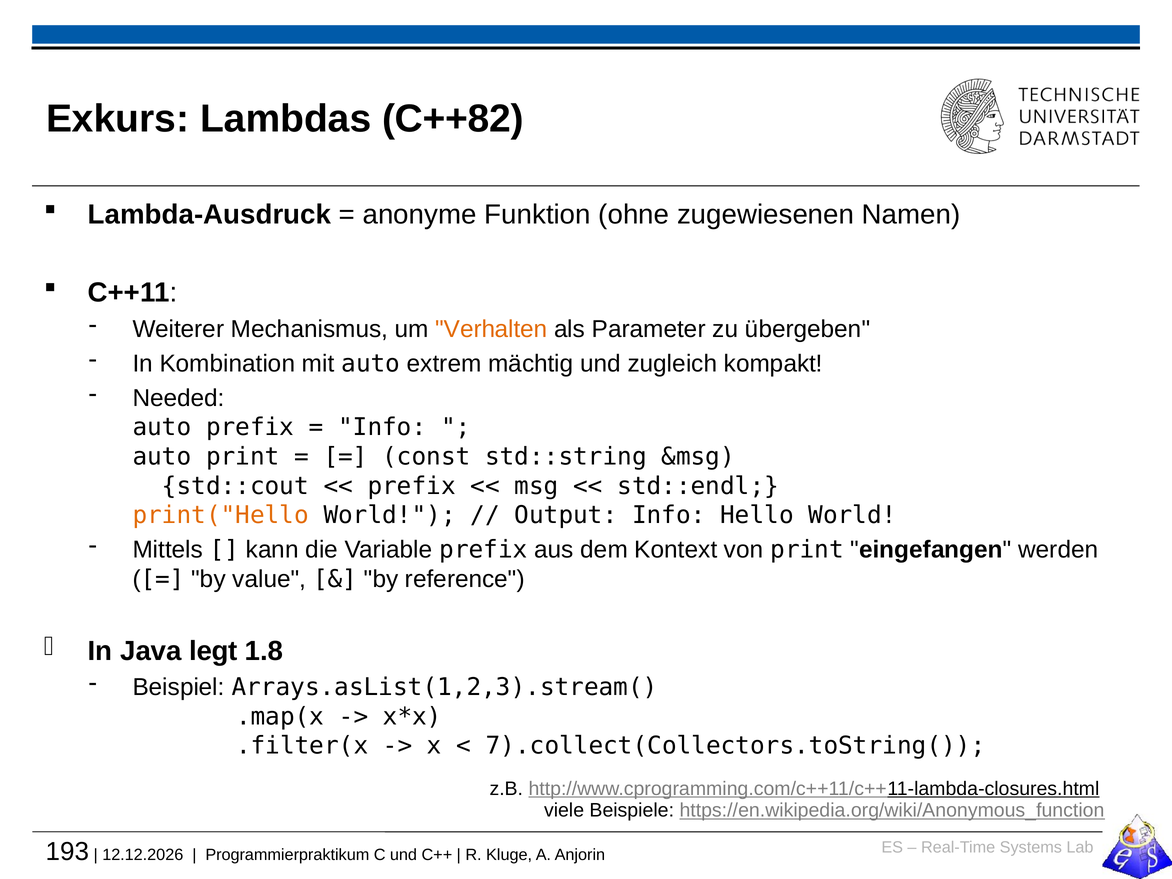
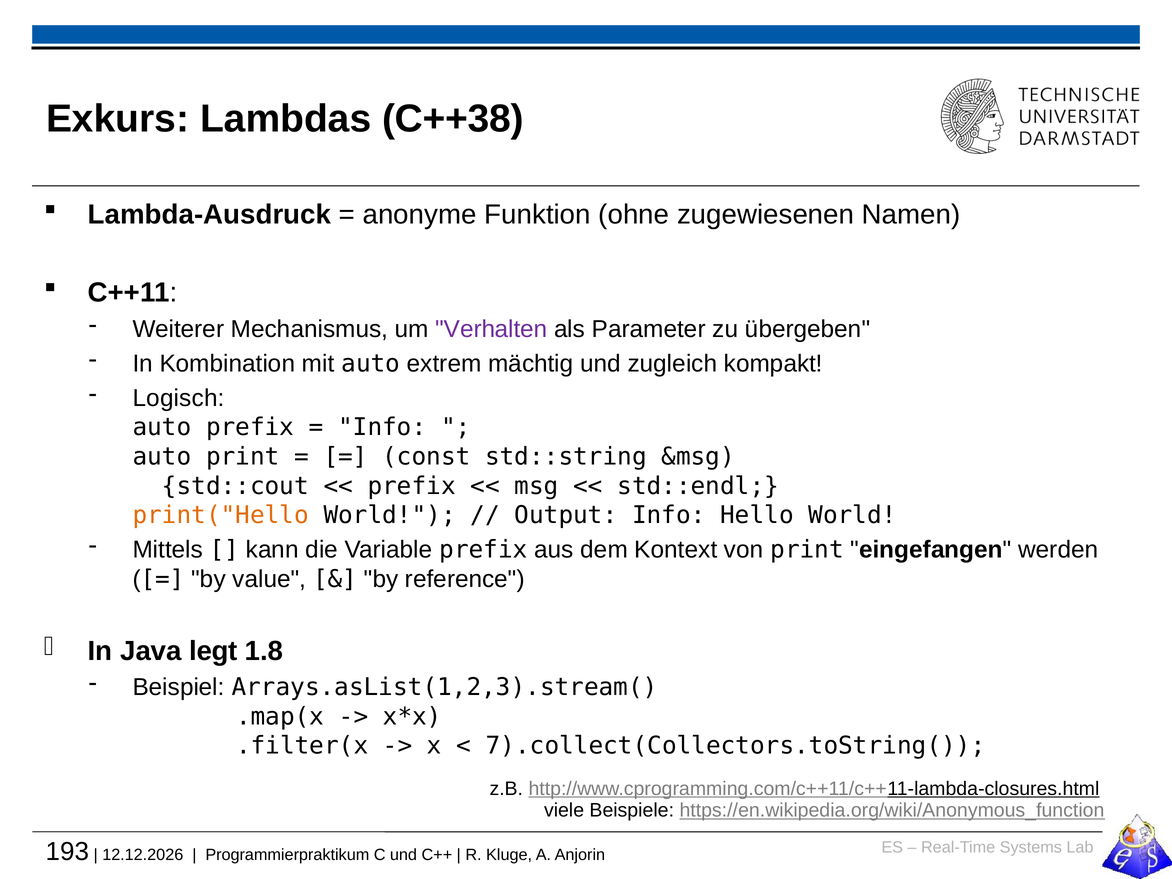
C++82: C++82 -> C++38
Verhalten colour: orange -> purple
Needed: Needed -> Logisch
